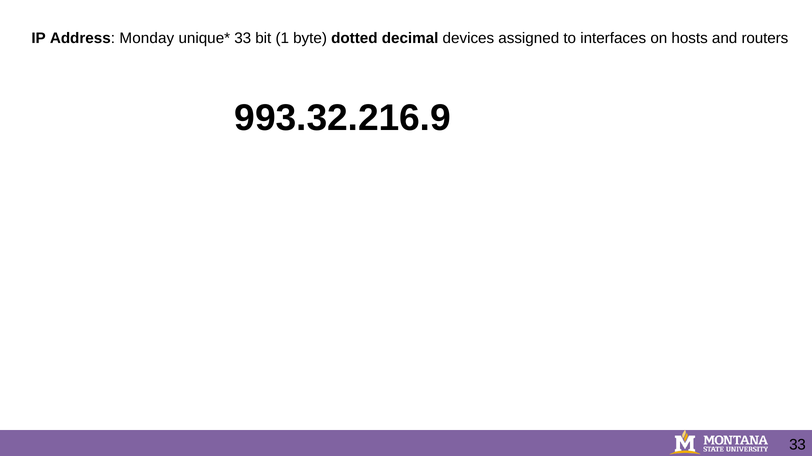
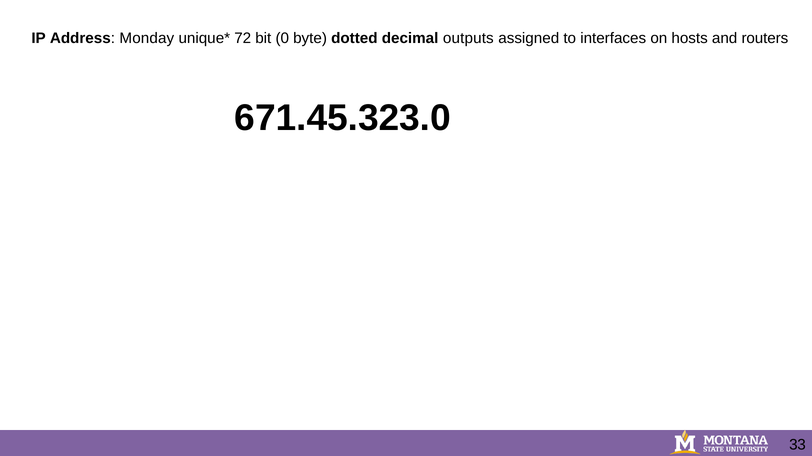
33 at (243, 38): 33 -> 72
1: 1 -> 0
devices: devices -> outputs
993.32.216.9: 993.32.216.9 -> 671.45.323.0
